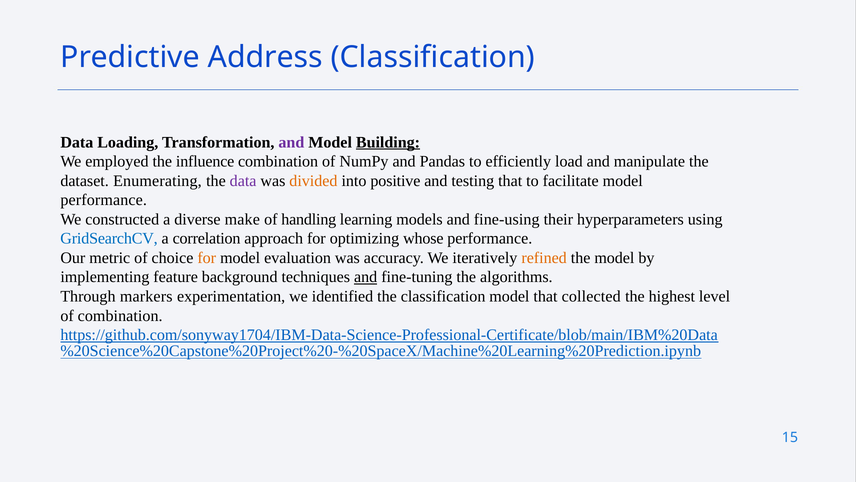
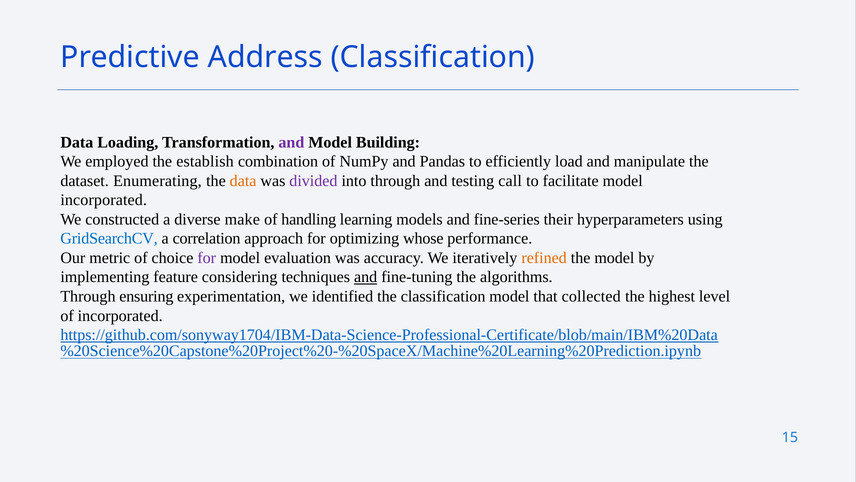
Building underline: present -> none
influence: influence -> establish
data at (243, 181) colour: purple -> orange
divided colour: orange -> purple
into positive: positive -> through
testing that: that -> call
performance at (104, 200): performance -> incorporated
fine-using: fine-using -> fine-series
for at (207, 258) colour: orange -> purple
background: background -> considering
markers: markers -> ensuring
of combination: combination -> incorporated
